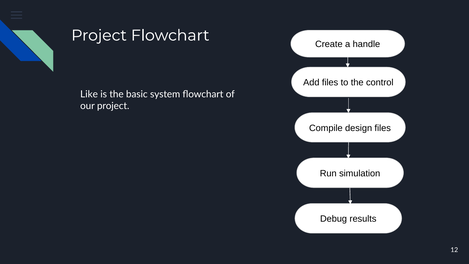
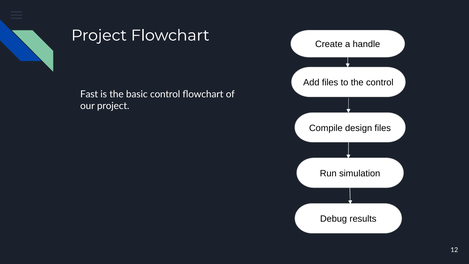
Like: Like -> Fast
basic system: system -> control
